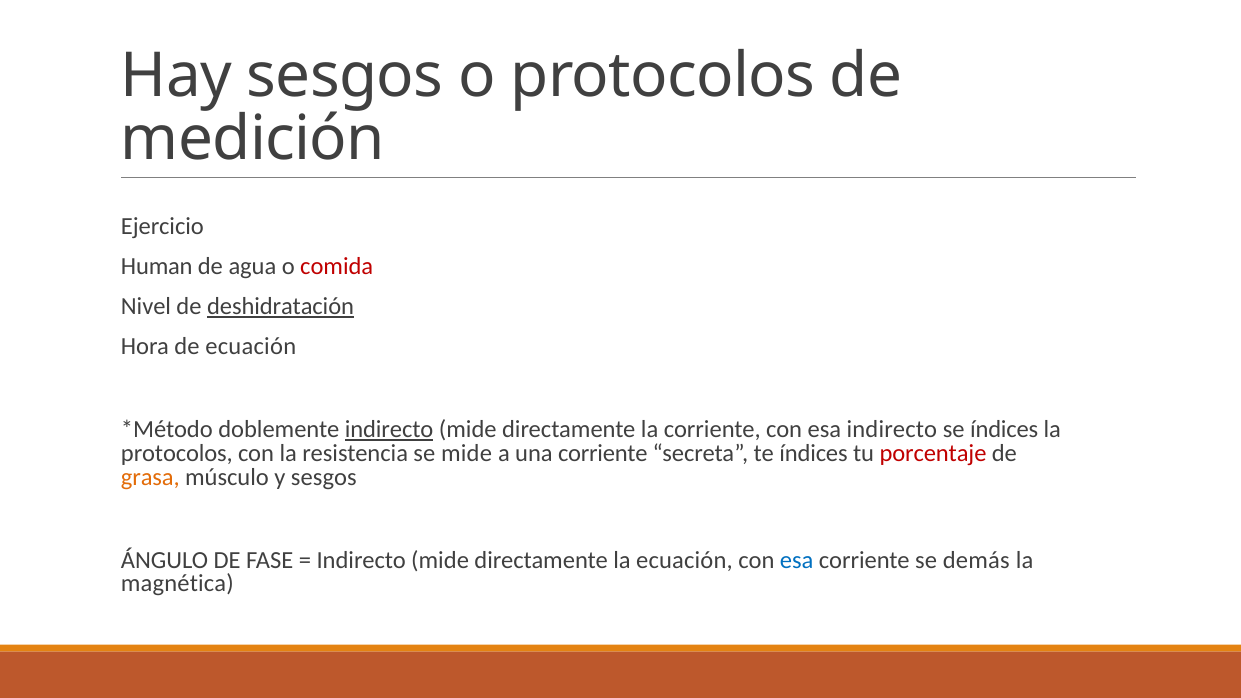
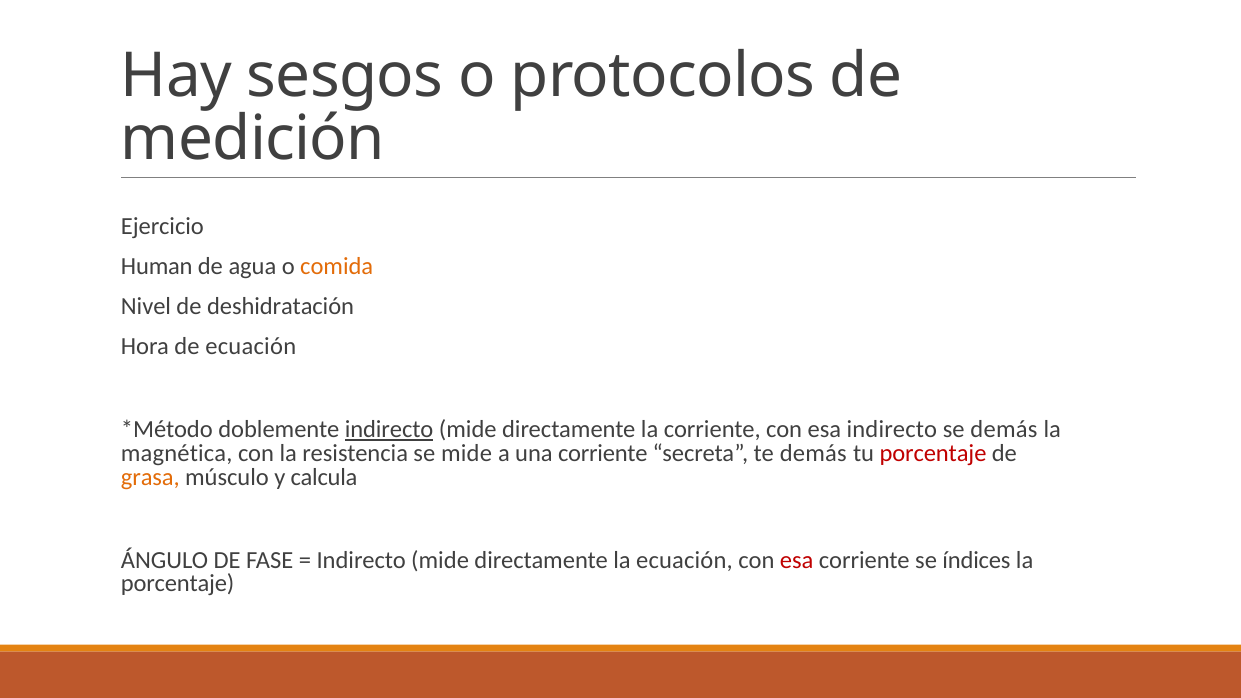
comida colour: red -> orange
deshidratación underline: present -> none
se índices: índices -> demás
protocolos at (177, 453): protocolos -> magnética
te índices: índices -> demás
y sesgos: sesgos -> calcula
esa at (797, 560) colour: blue -> red
demás: demás -> índices
magnética at (177, 584): magnética -> porcentaje
